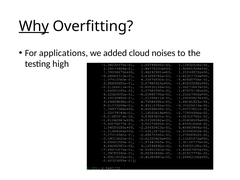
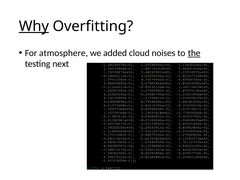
applications: applications -> atmosphere
the underline: none -> present
high: high -> next
